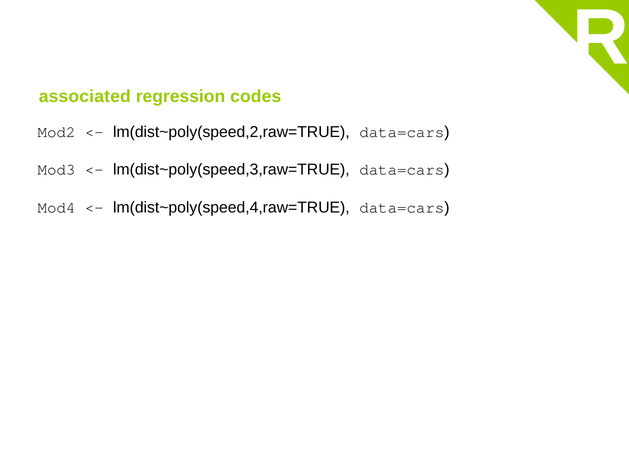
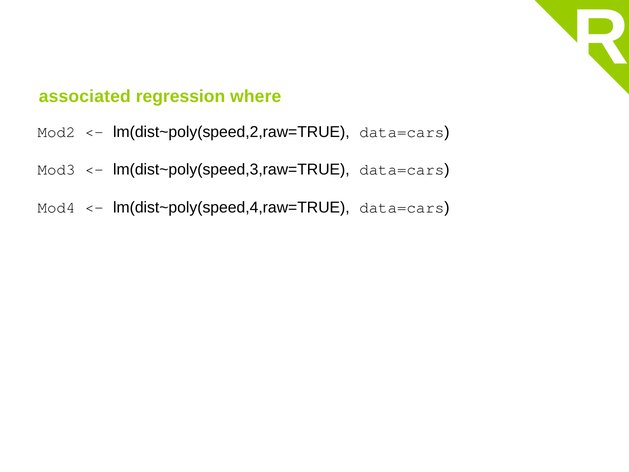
codes: codes -> where
